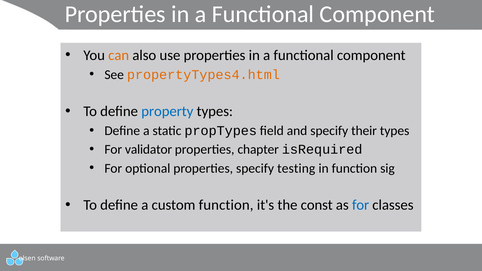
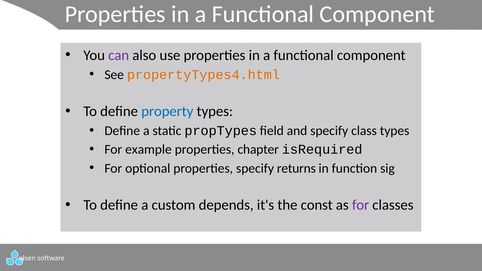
can colour: orange -> purple
their: their -> class
validator: validator -> example
testing: testing -> returns
custom function: function -> depends
for at (361, 205) colour: blue -> purple
